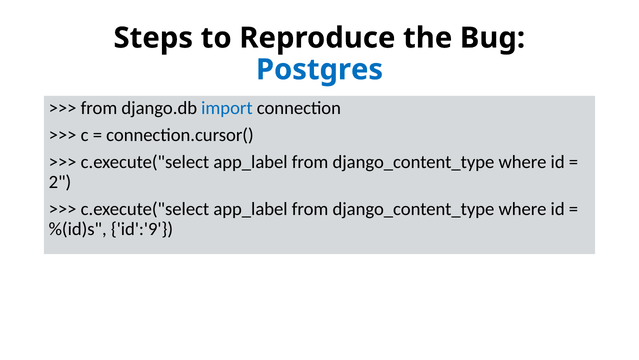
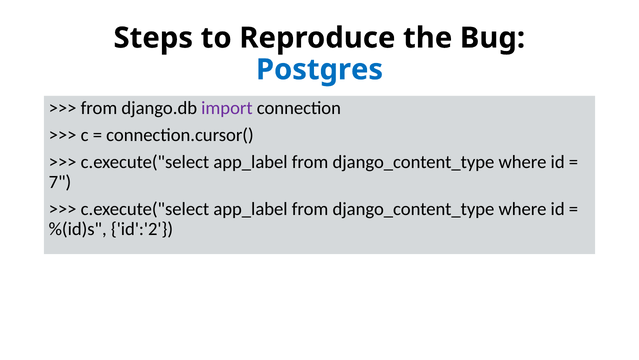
import colour: blue -> purple
2: 2 -> 7
id':'9: id':'9 -> id':'2
